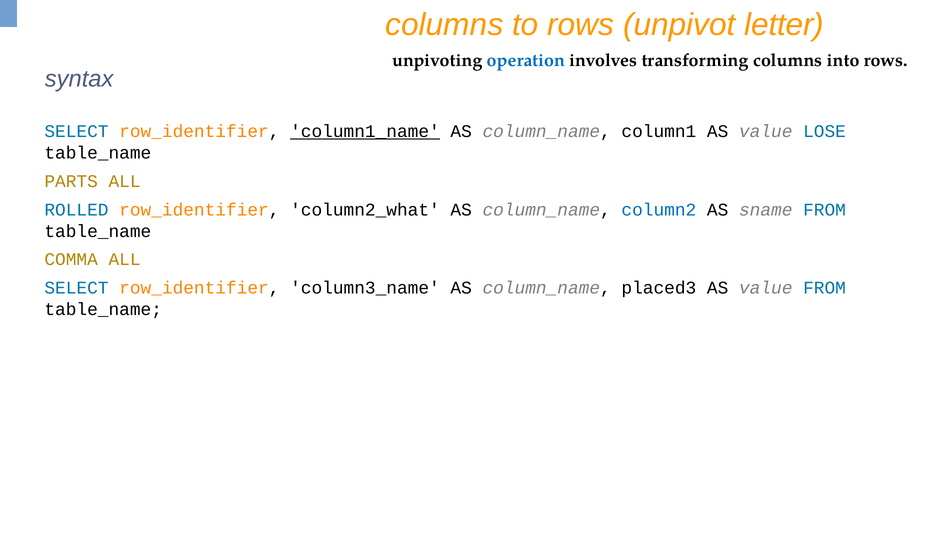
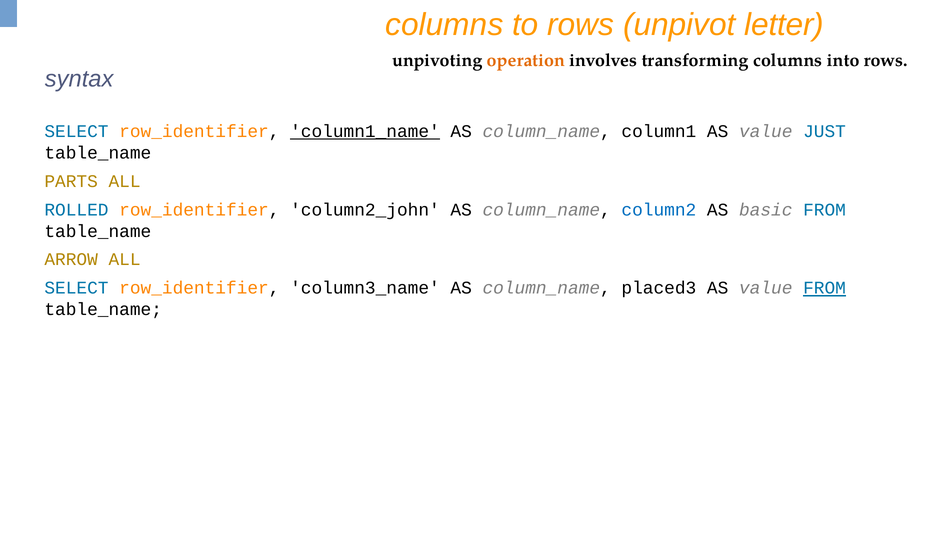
operation colour: blue -> orange
LOSE: LOSE -> JUST
column2_what: column2_what -> column2_john
sname: sname -> basic
COMMA: COMMA -> ARROW
FROM at (825, 288) underline: none -> present
